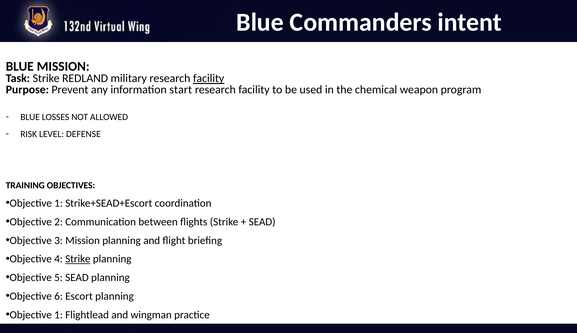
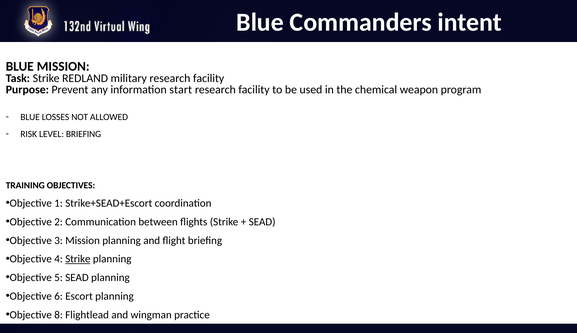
facility at (209, 78) underline: present -> none
LEVEL DEFENSE: DEFENSE -> BRIEFING
1 at (59, 315): 1 -> 8
